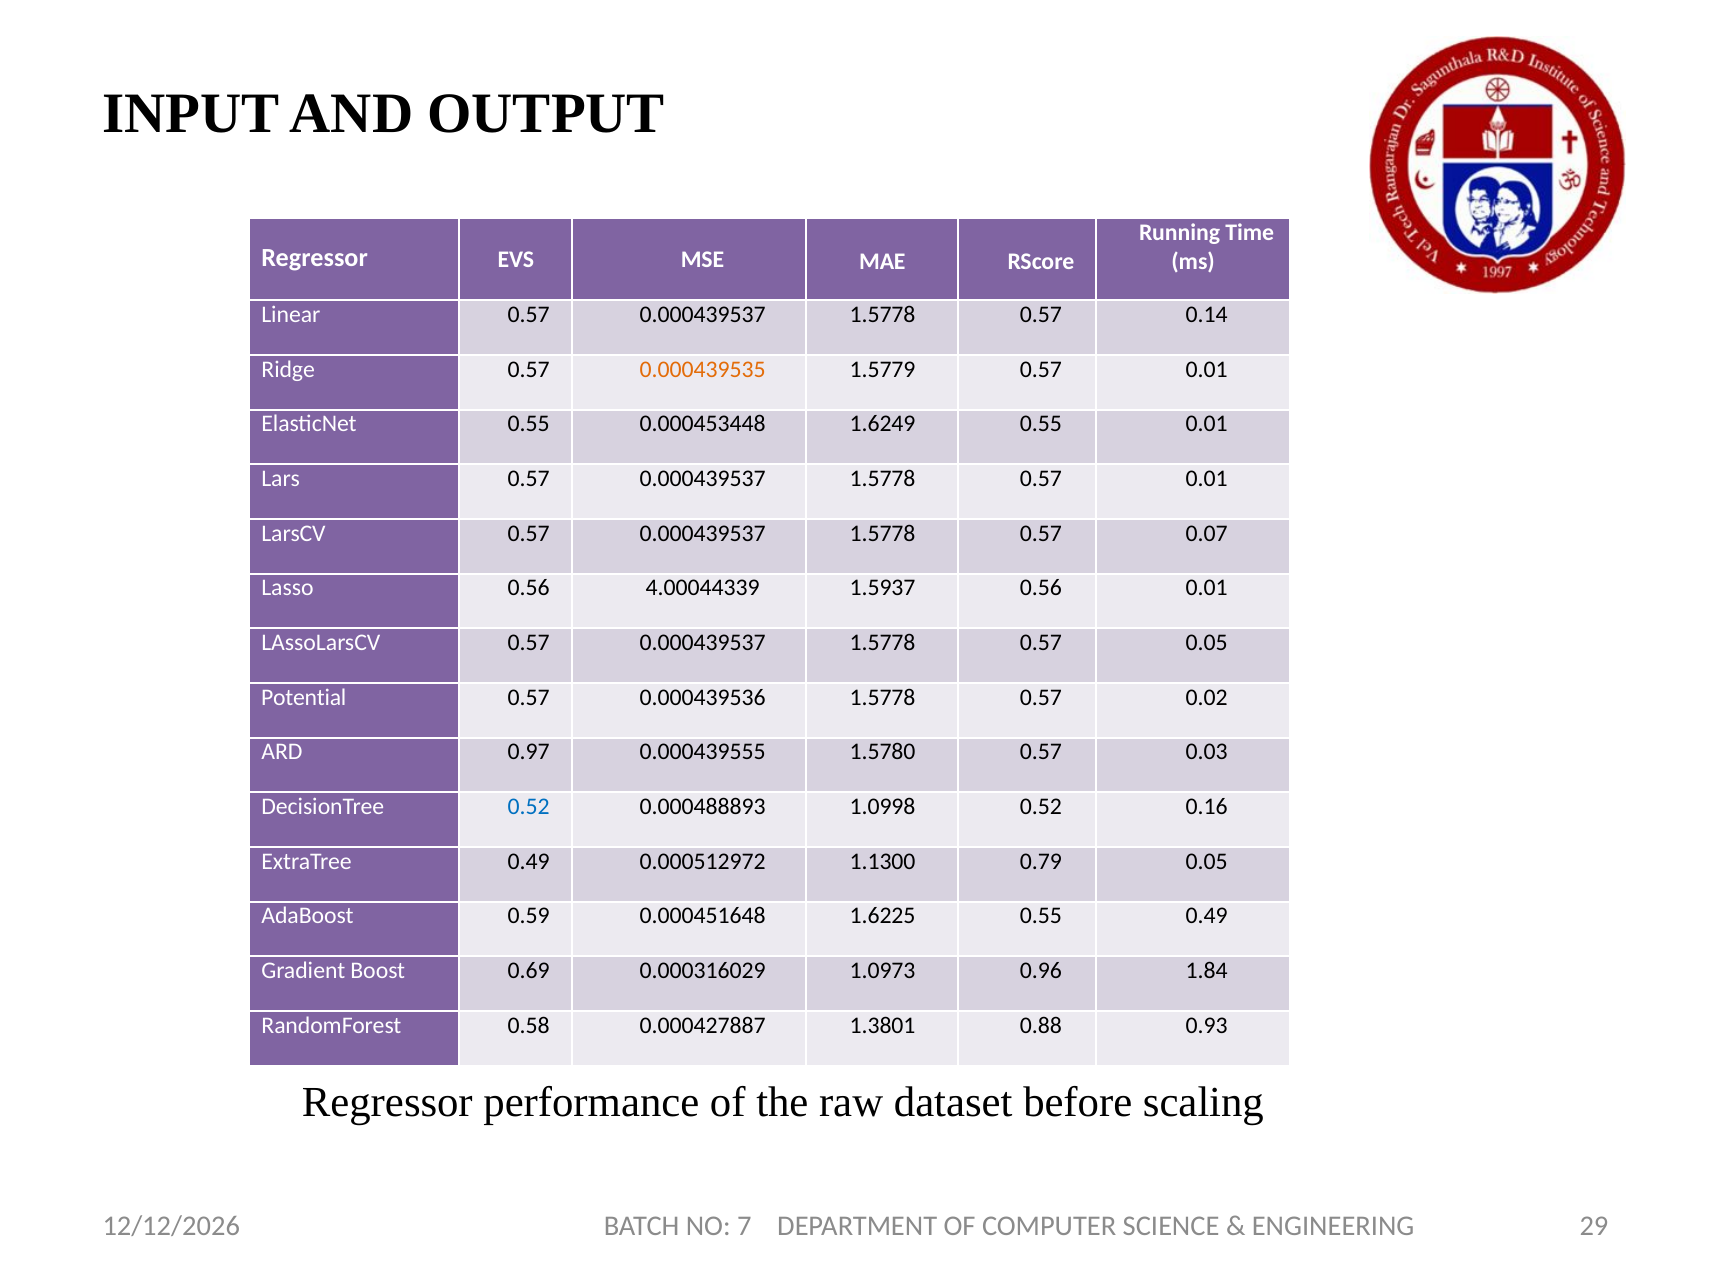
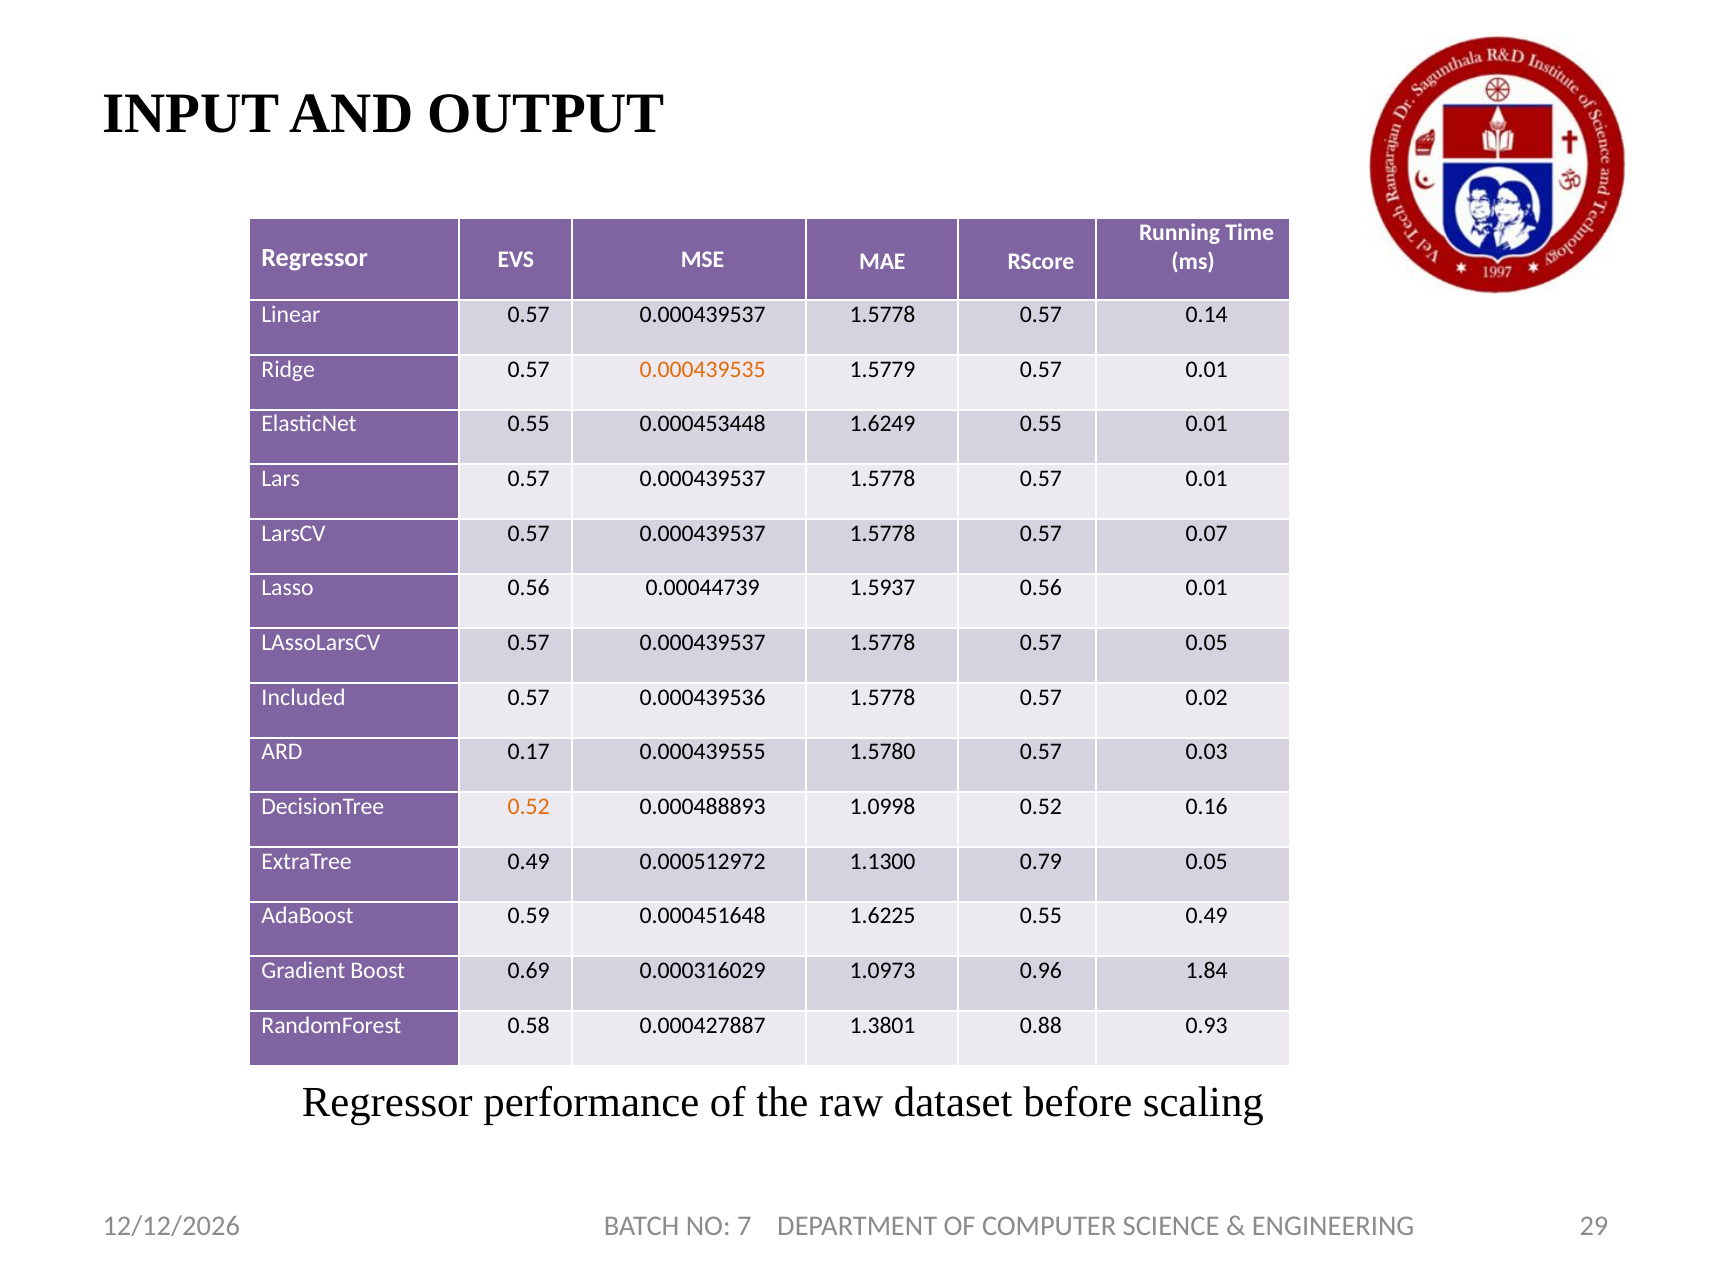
4.00044339: 4.00044339 -> 0.00044739
Potential: Potential -> Included
0.97: 0.97 -> 0.17
0.52 at (529, 806) colour: blue -> orange
